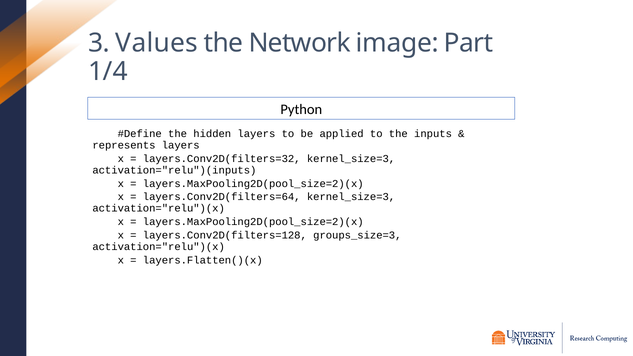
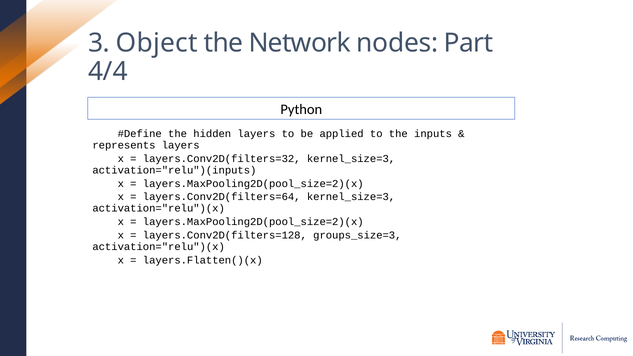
Values: Values -> Object
image: image -> nodes
1/4: 1/4 -> 4/4
